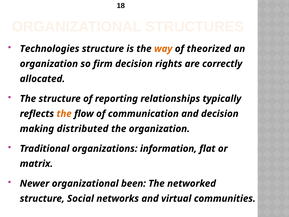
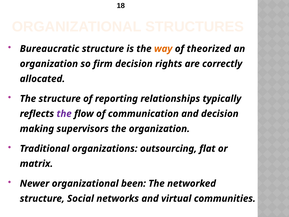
Technologies: Technologies -> Bureaucratic
the at (64, 114) colour: orange -> purple
distributed: distributed -> supervisors
information: information -> outsourcing
